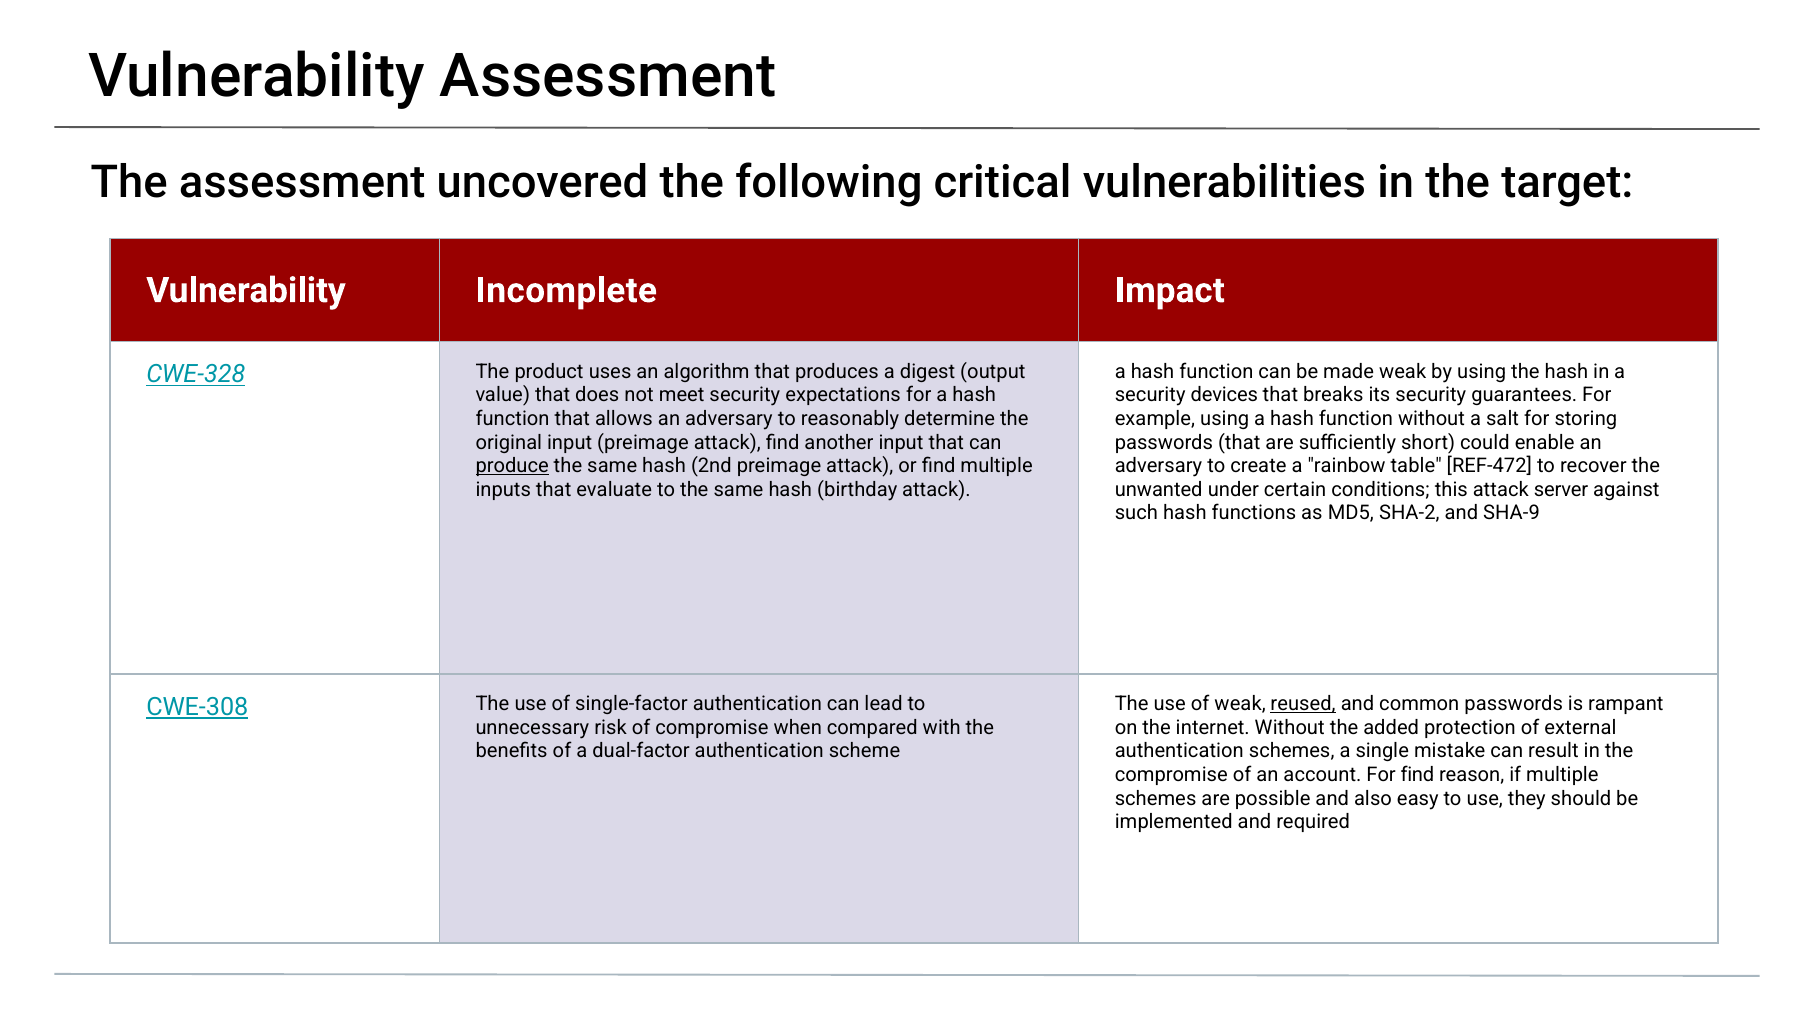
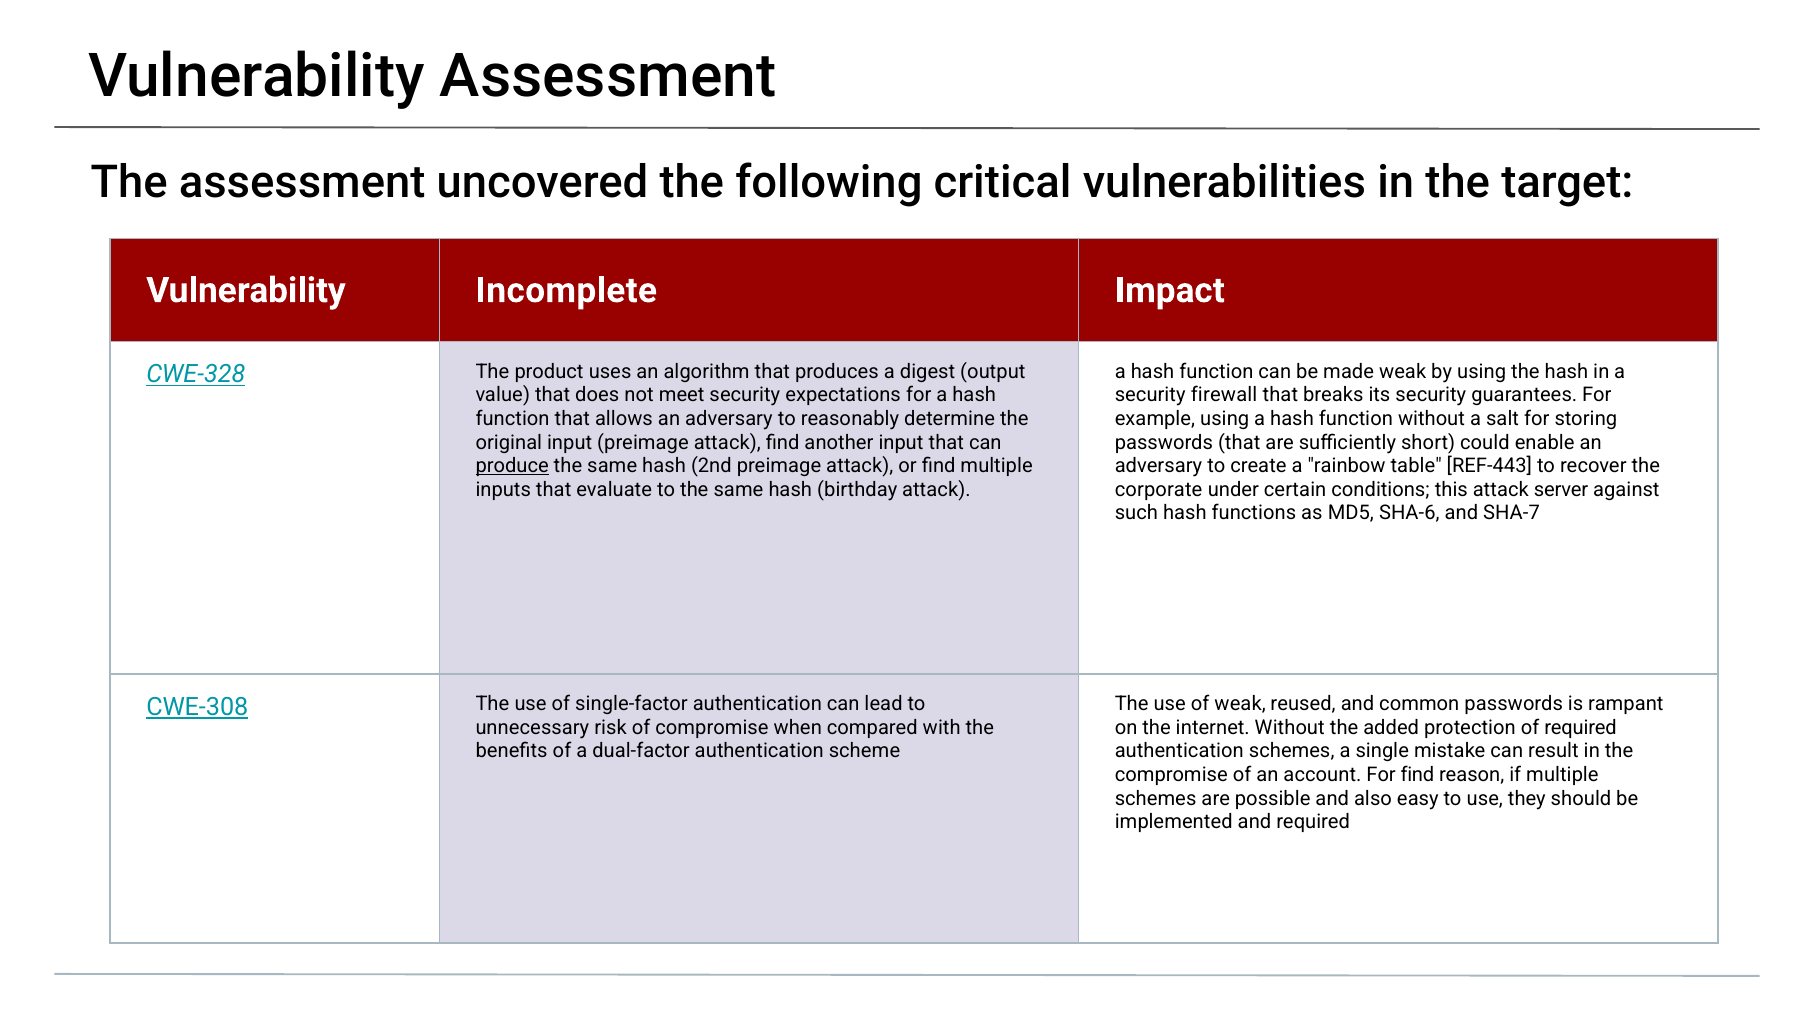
devices: devices -> firewall
REF-472: REF-472 -> REF-443
unwanted: unwanted -> corporate
SHA-2: SHA-2 -> SHA-6
SHA-9: SHA-9 -> SHA-7
reused underline: present -> none
of external: external -> required
